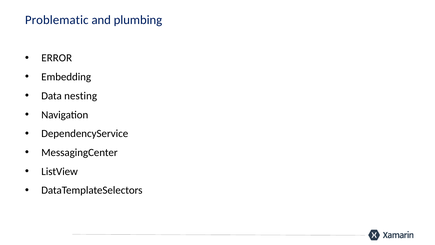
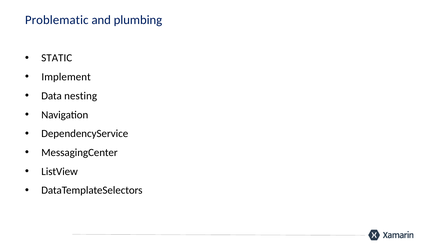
ERROR: ERROR -> STATIC
Embedding: Embedding -> Implement
